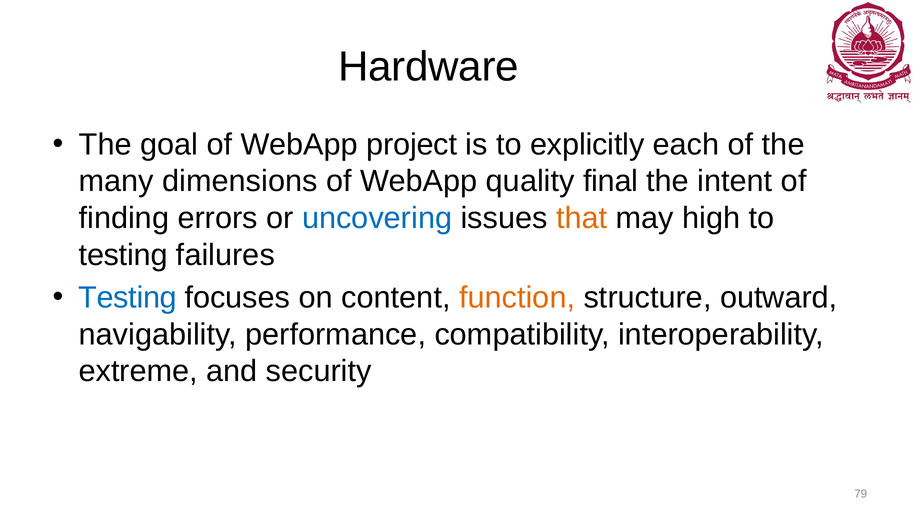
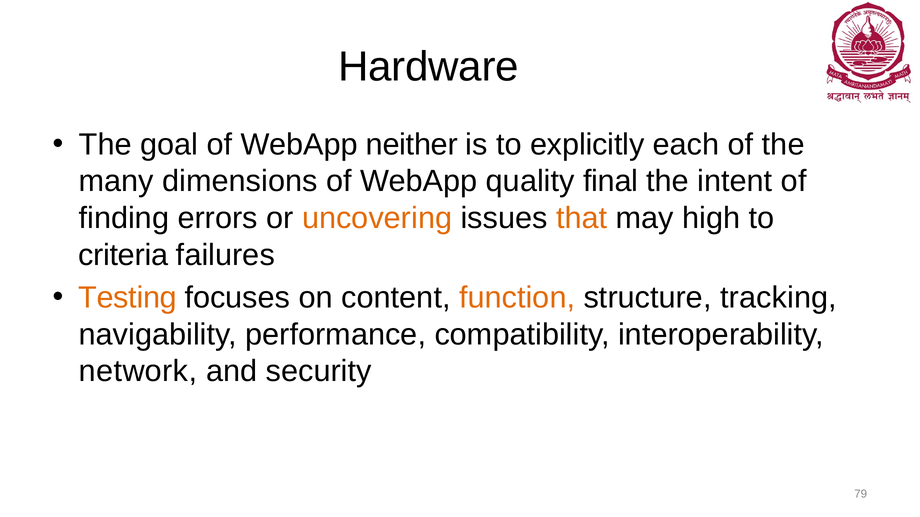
project: project -> neither
uncovering colour: blue -> orange
testing at (123, 255): testing -> criteria
Testing at (128, 298) colour: blue -> orange
outward: outward -> tracking
extreme: extreme -> network
